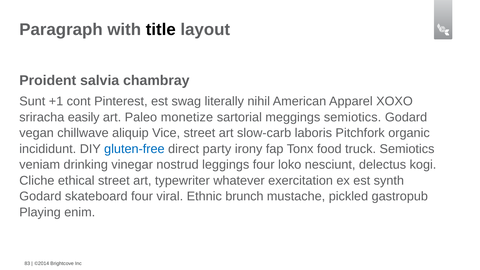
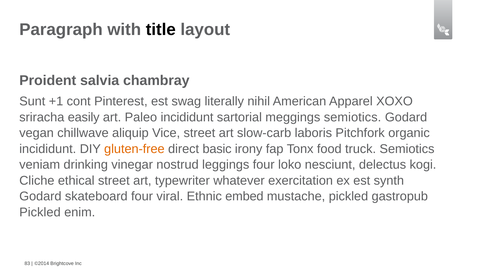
Paleo monetize: monetize -> incididunt
gluten-free colour: blue -> orange
party: party -> basic
brunch: brunch -> embed
Playing at (40, 212): Playing -> Pickled
